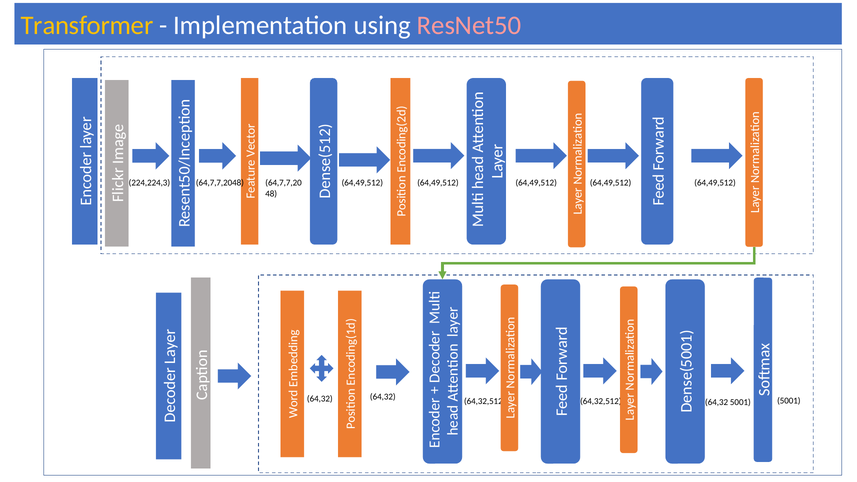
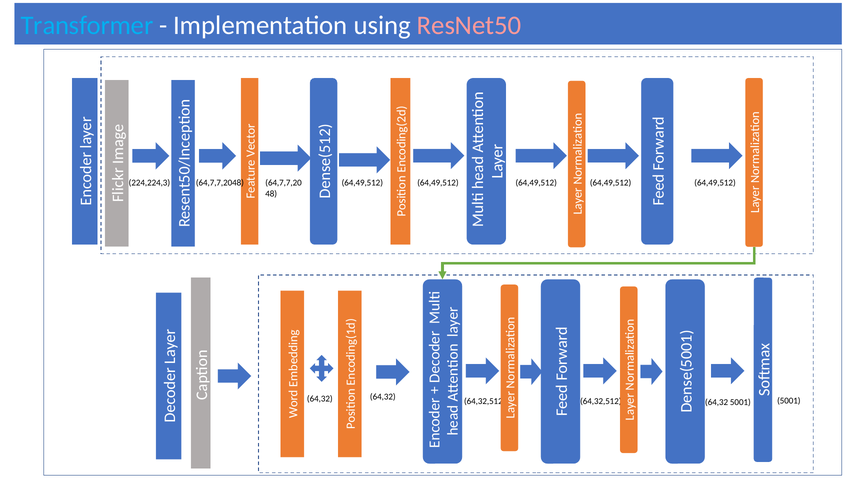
Transformer colour: yellow -> light blue
